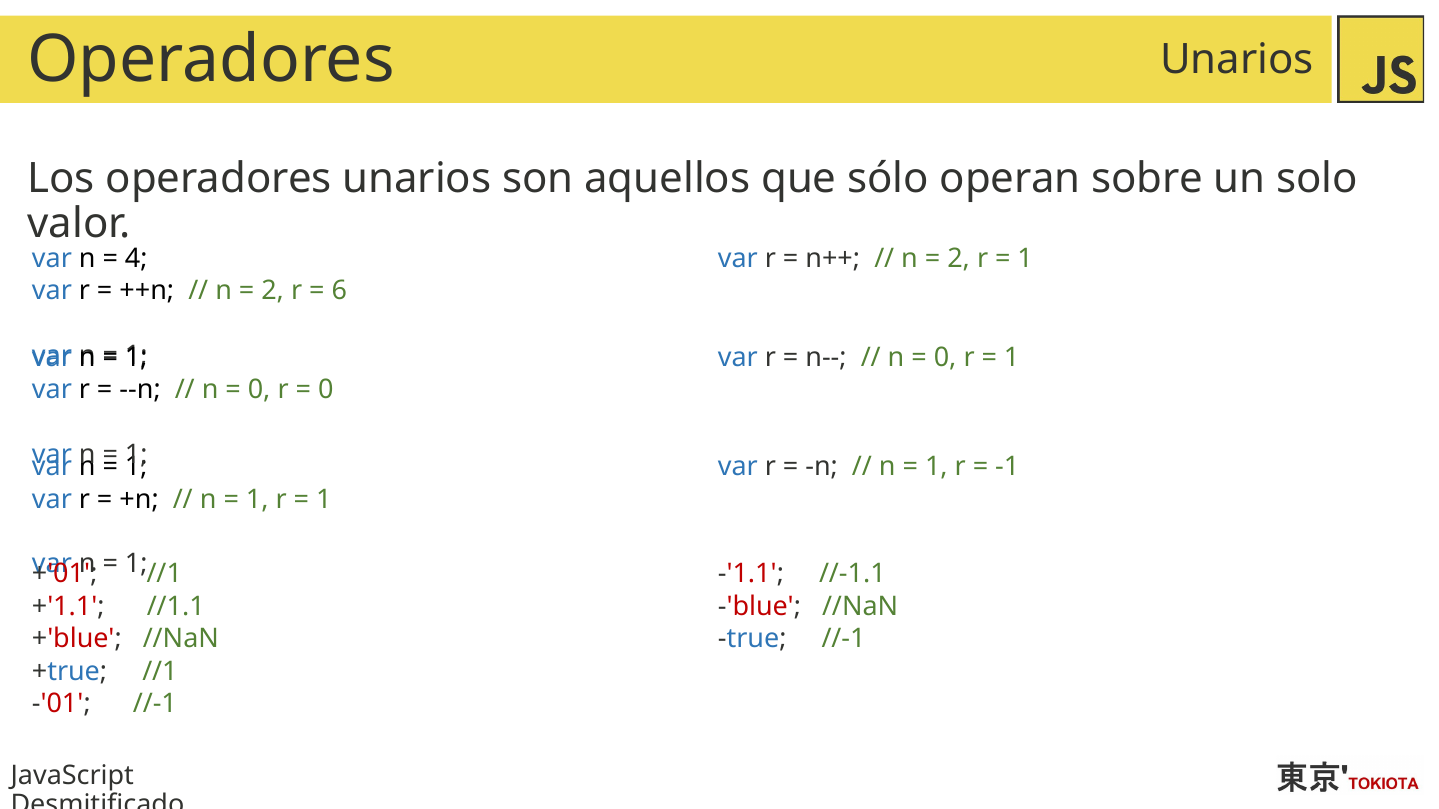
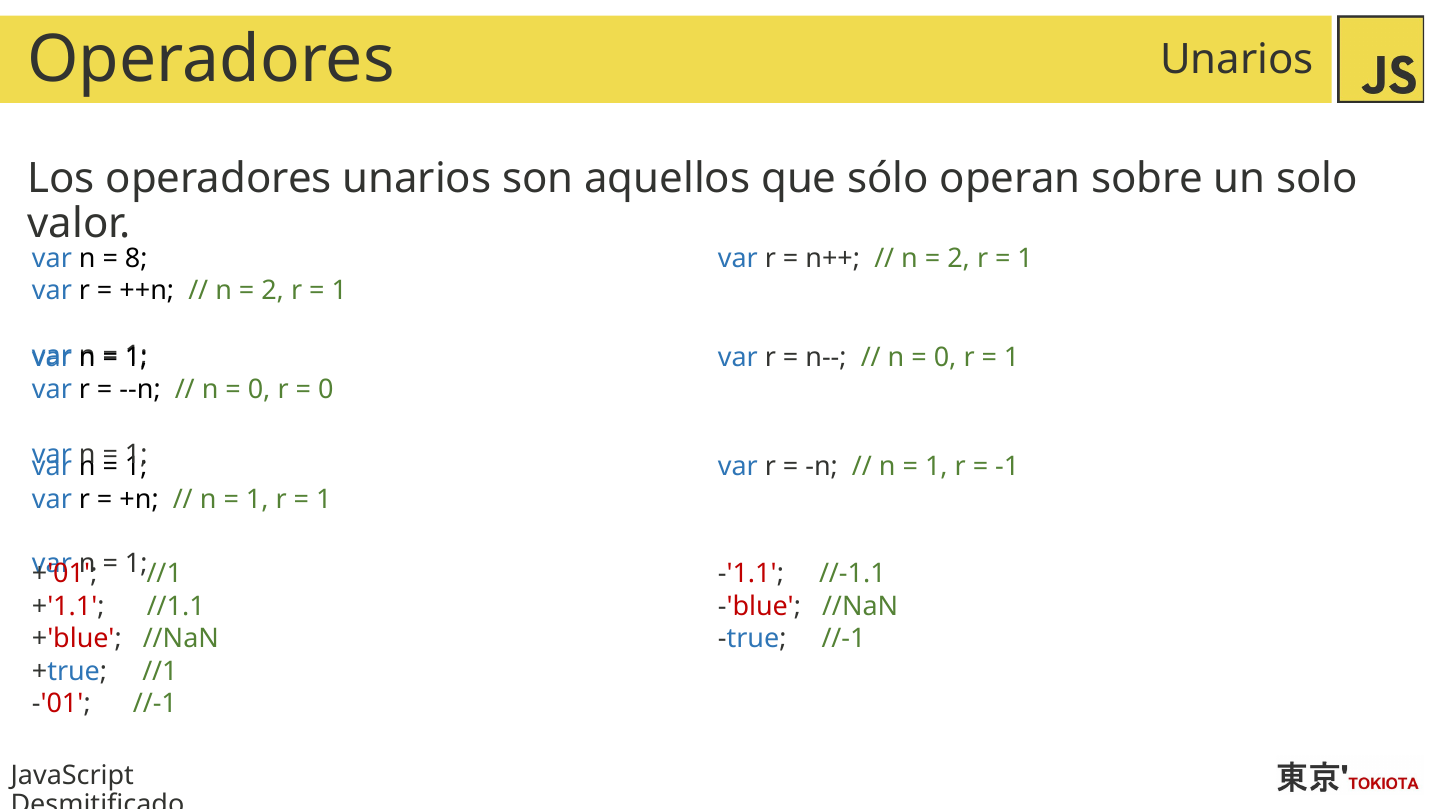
4: 4 -> 8
6 at (339, 291): 6 -> 1
